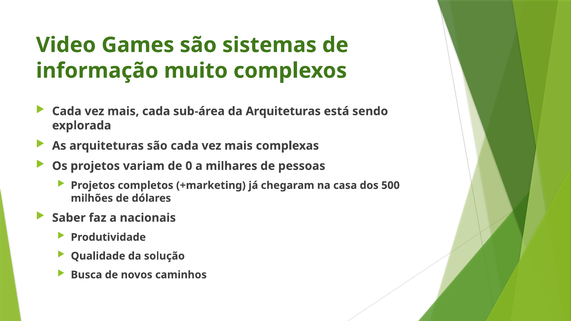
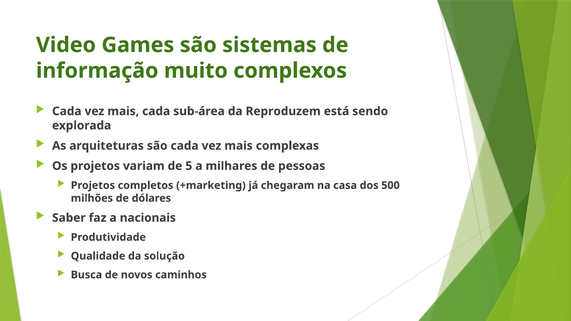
da Arquiteturas: Arquiteturas -> Reproduzem
0: 0 -> 5
